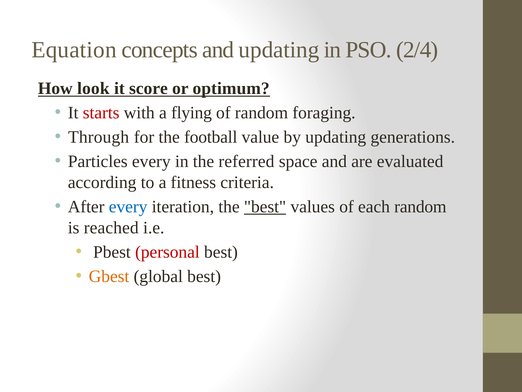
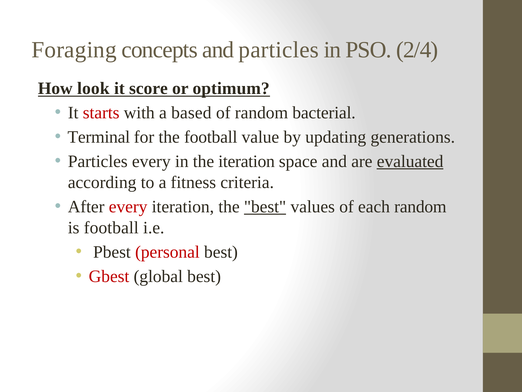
Equation: Equation -> Foraging
and updating: updating -> particles
flying: flying -> based
foraging: foraging -> bacterial
Through: Through -> Terminal
the referred: referred -> iteration
evaluated underline: none -> present
every at (128, 207) colour: blue -> red
is reached: reached -> football
Gbest colour: orange -> red
